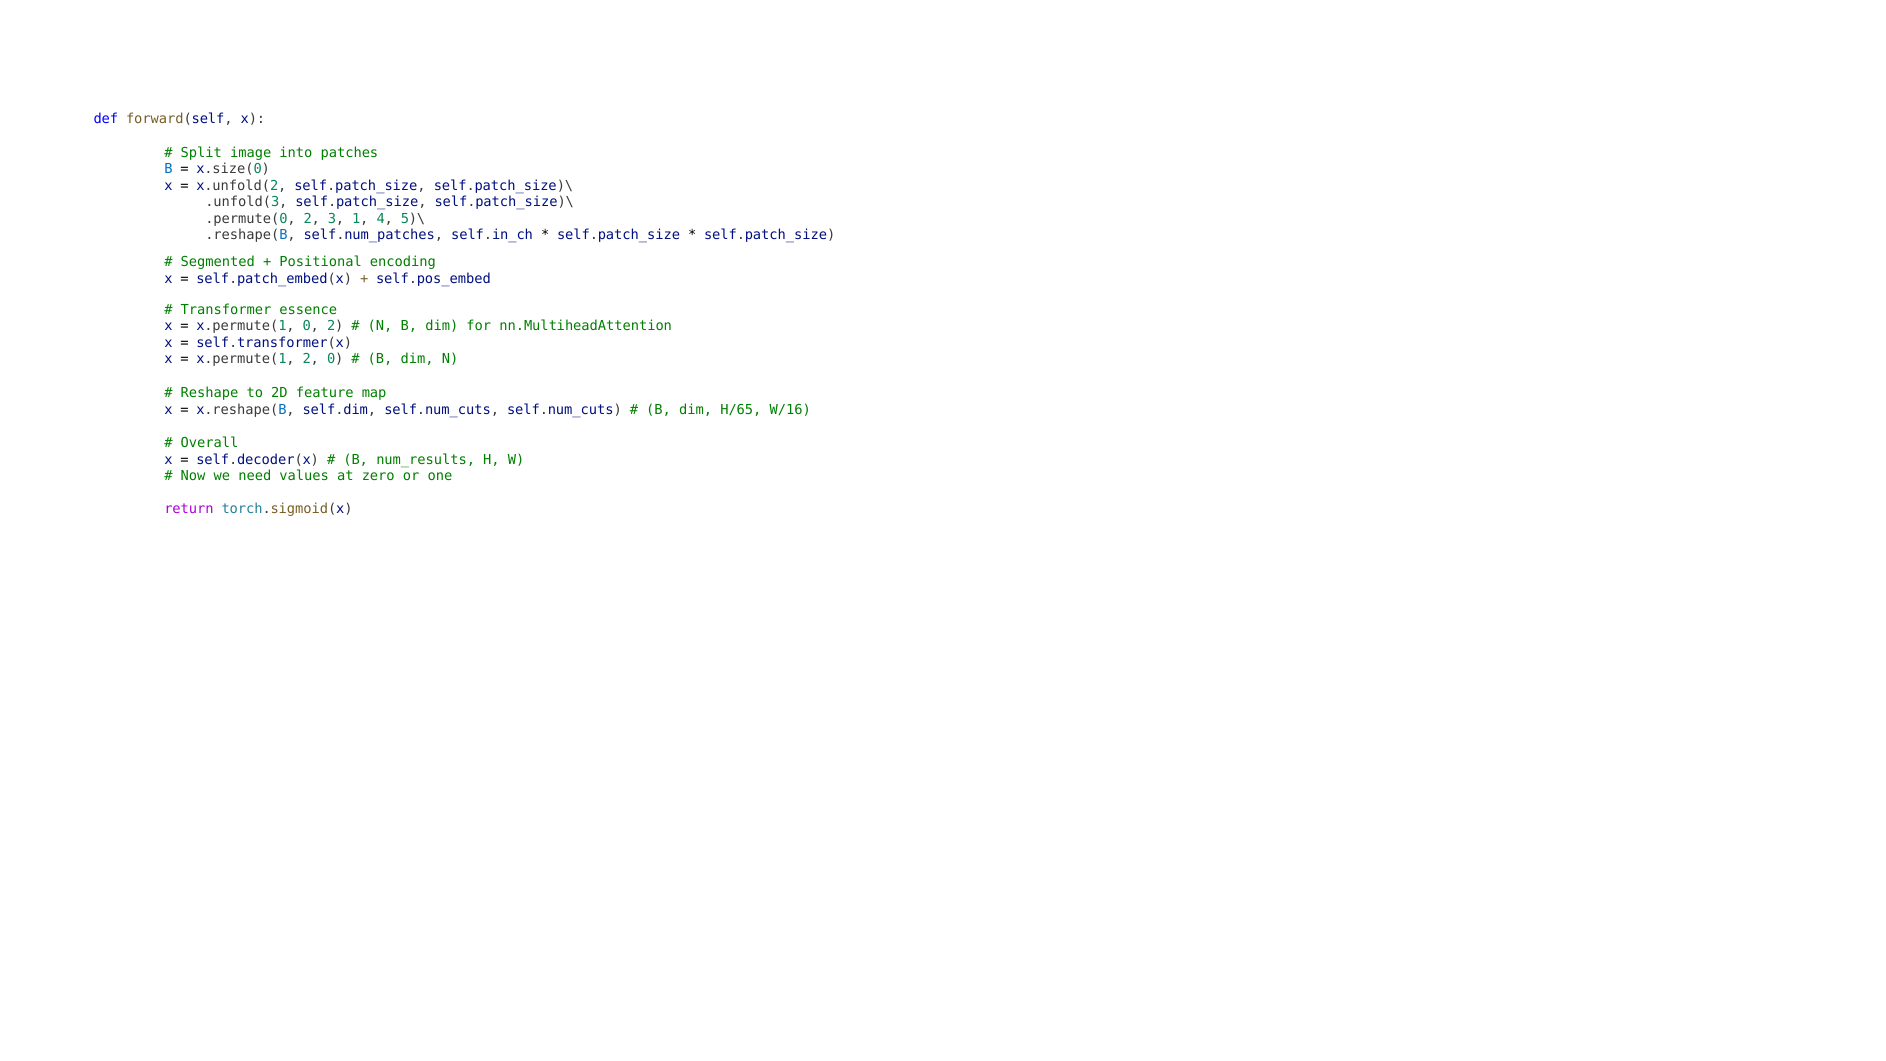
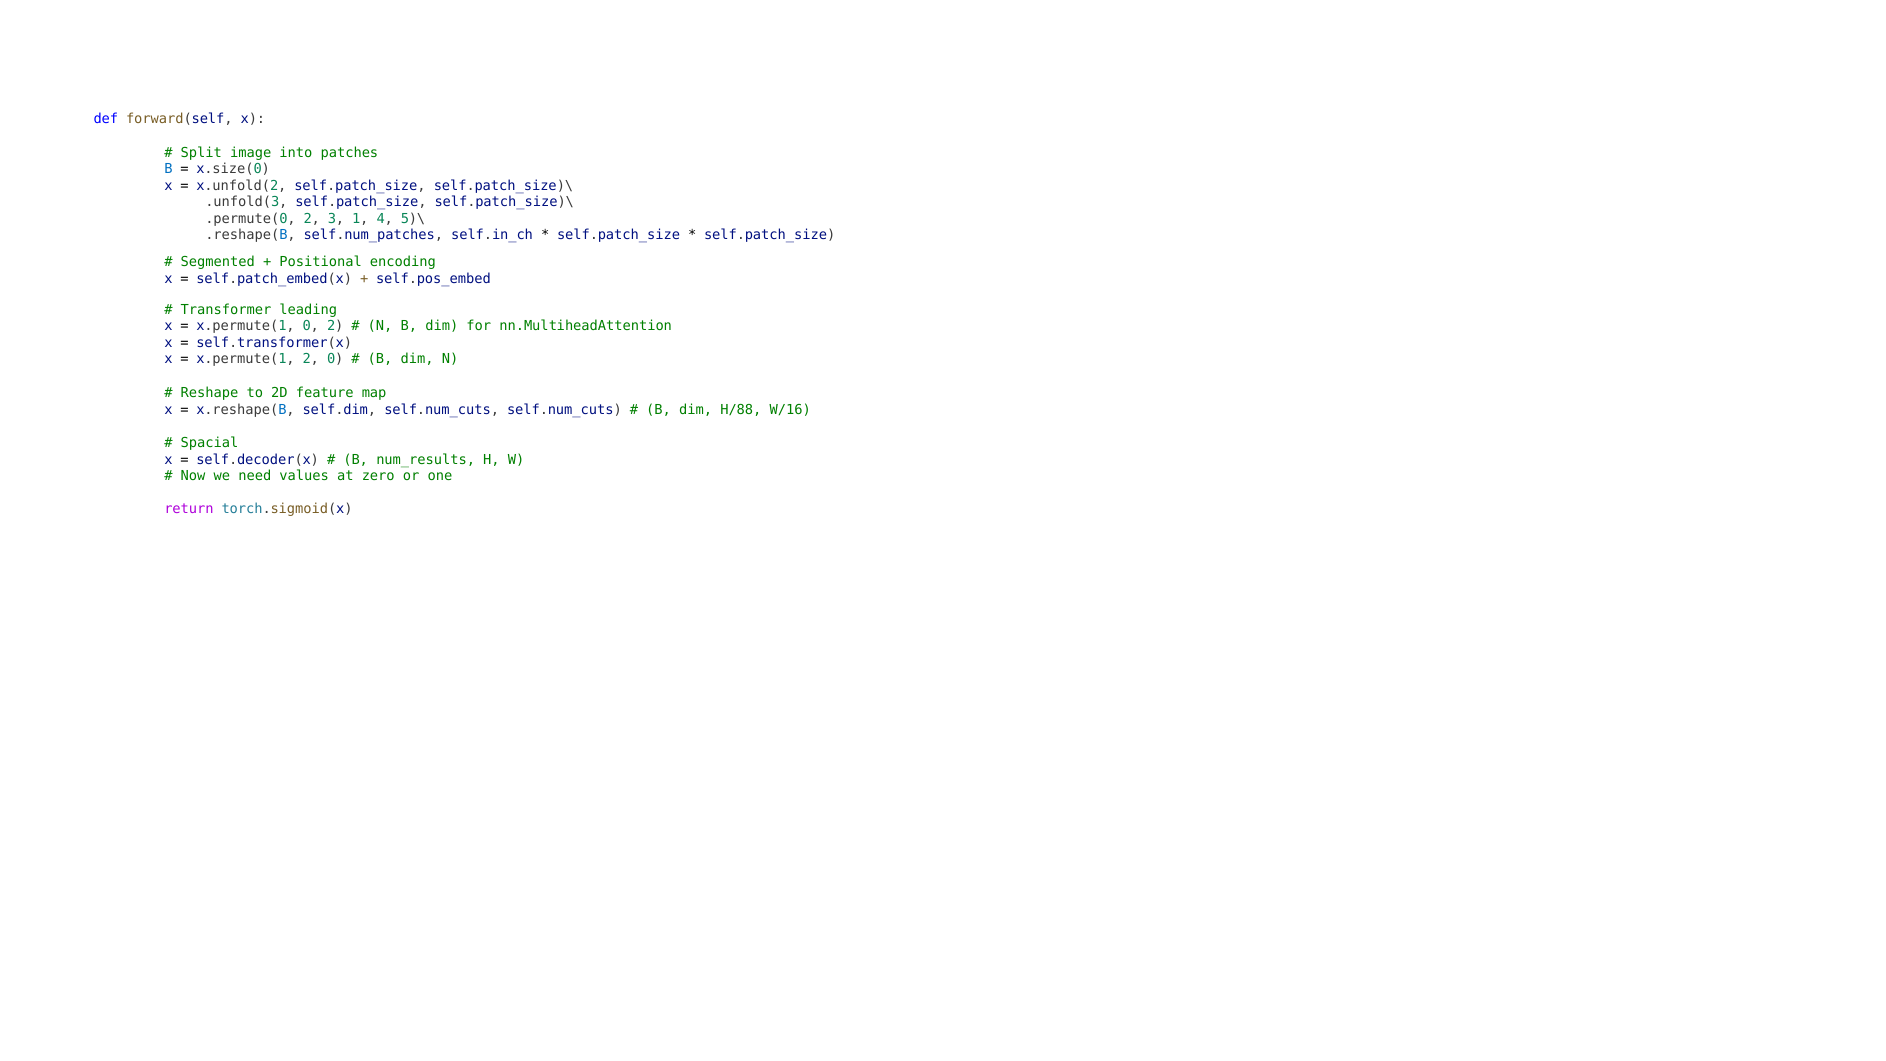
essence: essence -> leading
H/65: H/65 -> H/88
Overall: Overall -> Spacial
